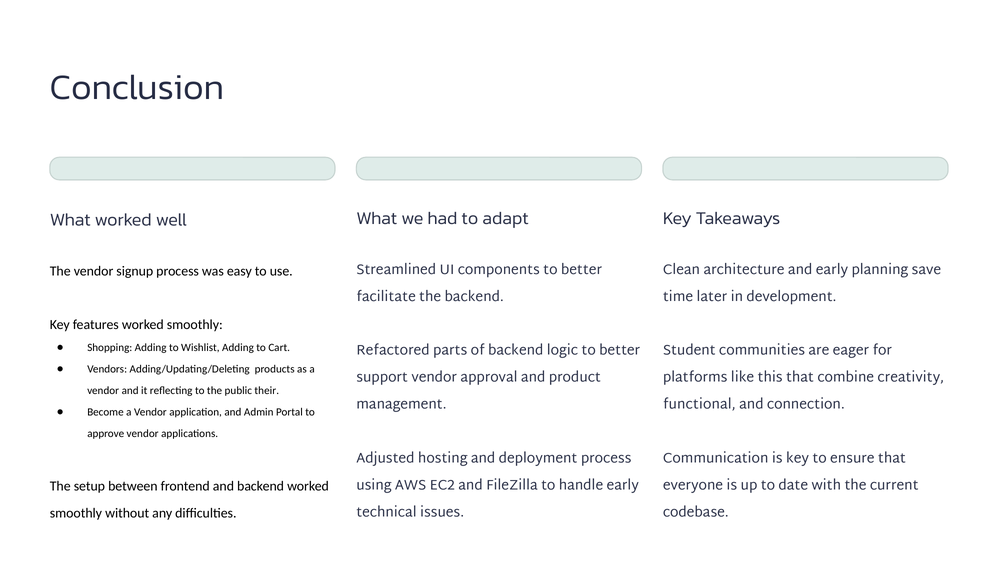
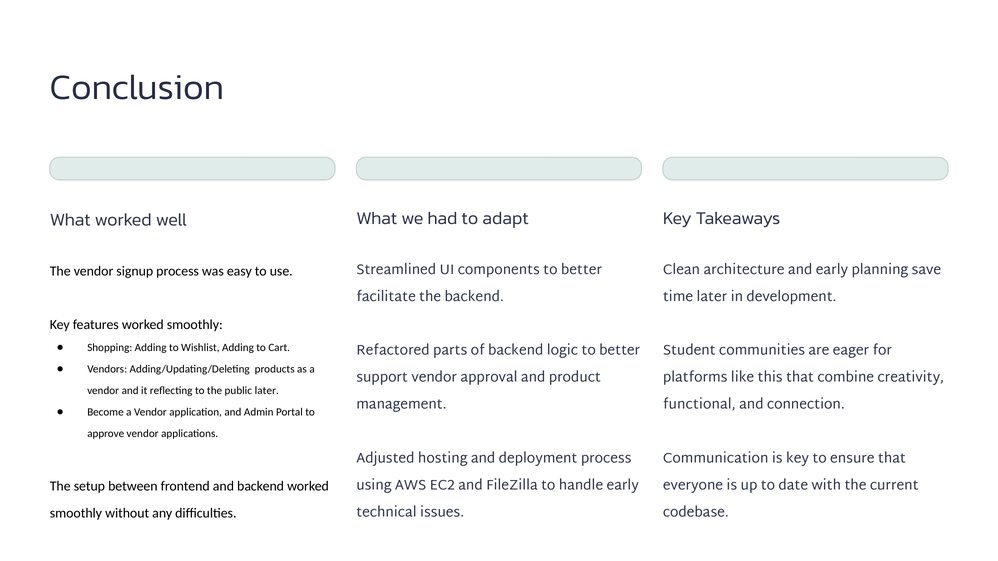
public their: their -> later
